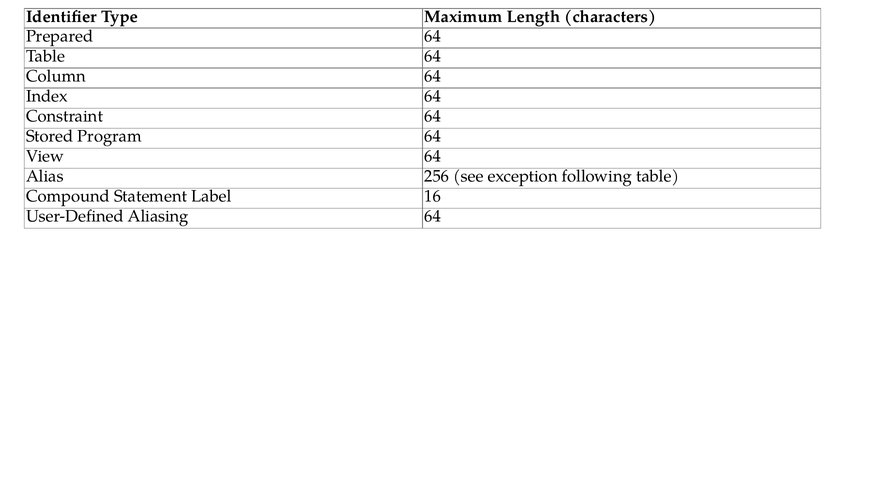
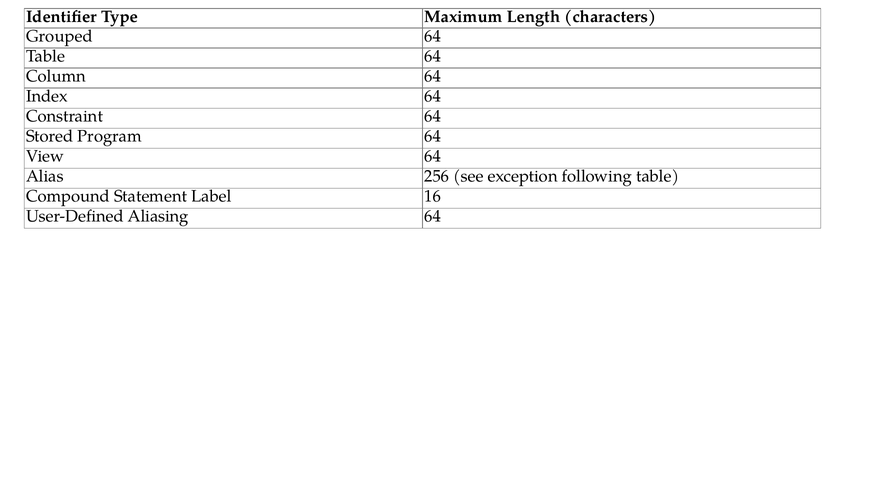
Prepared: Prepared -> Grouped
